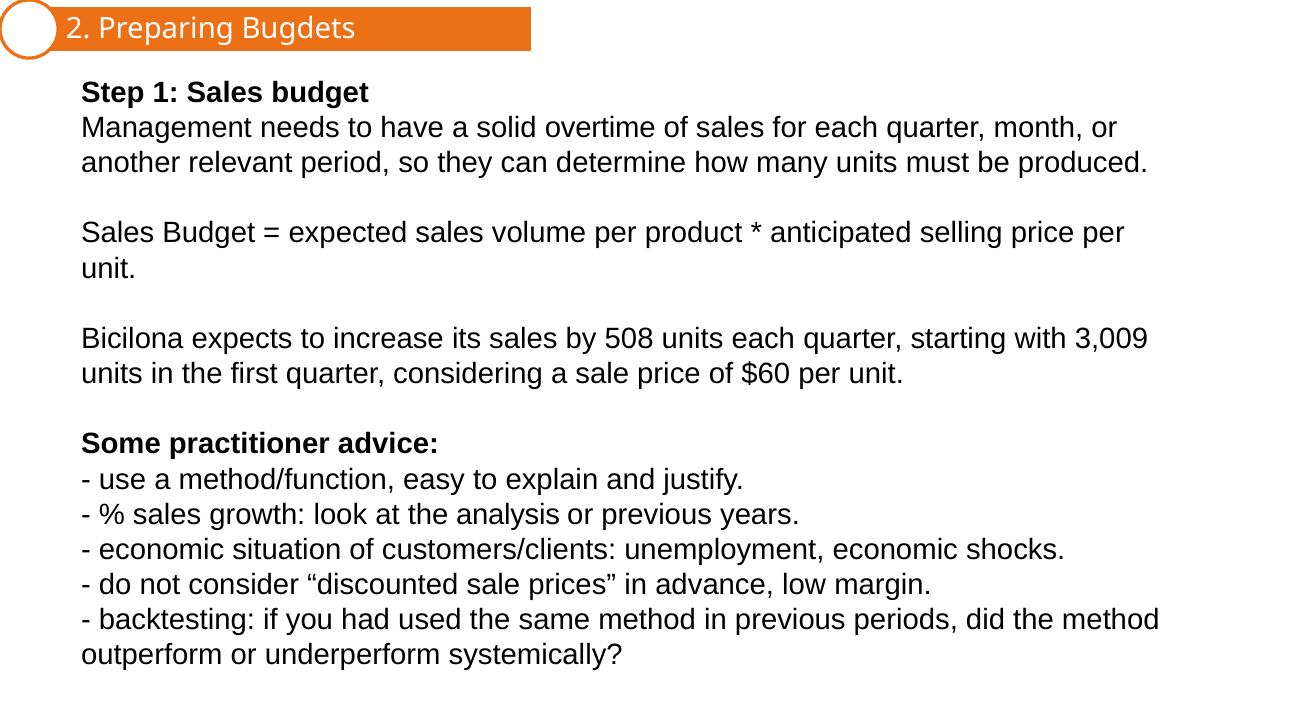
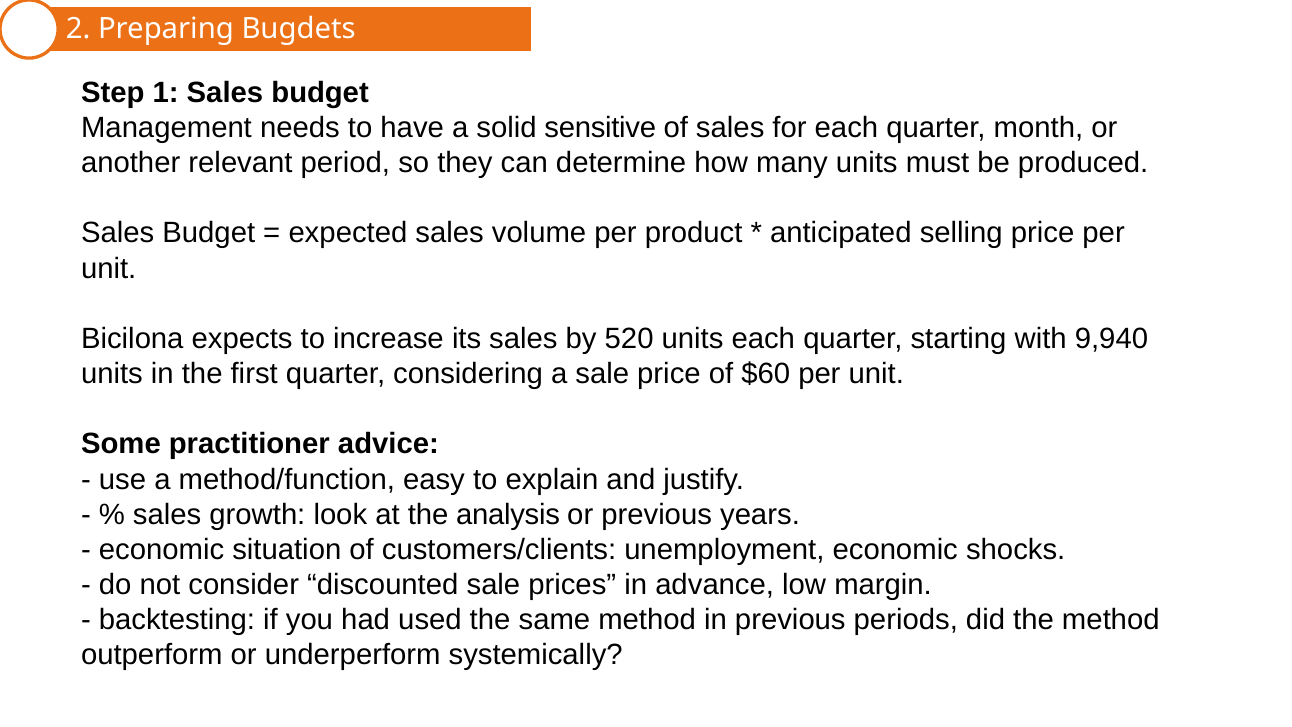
overtime: overtime -> sensitive
508: 508 -> 520
3,009: 3,009 -> 9,940
